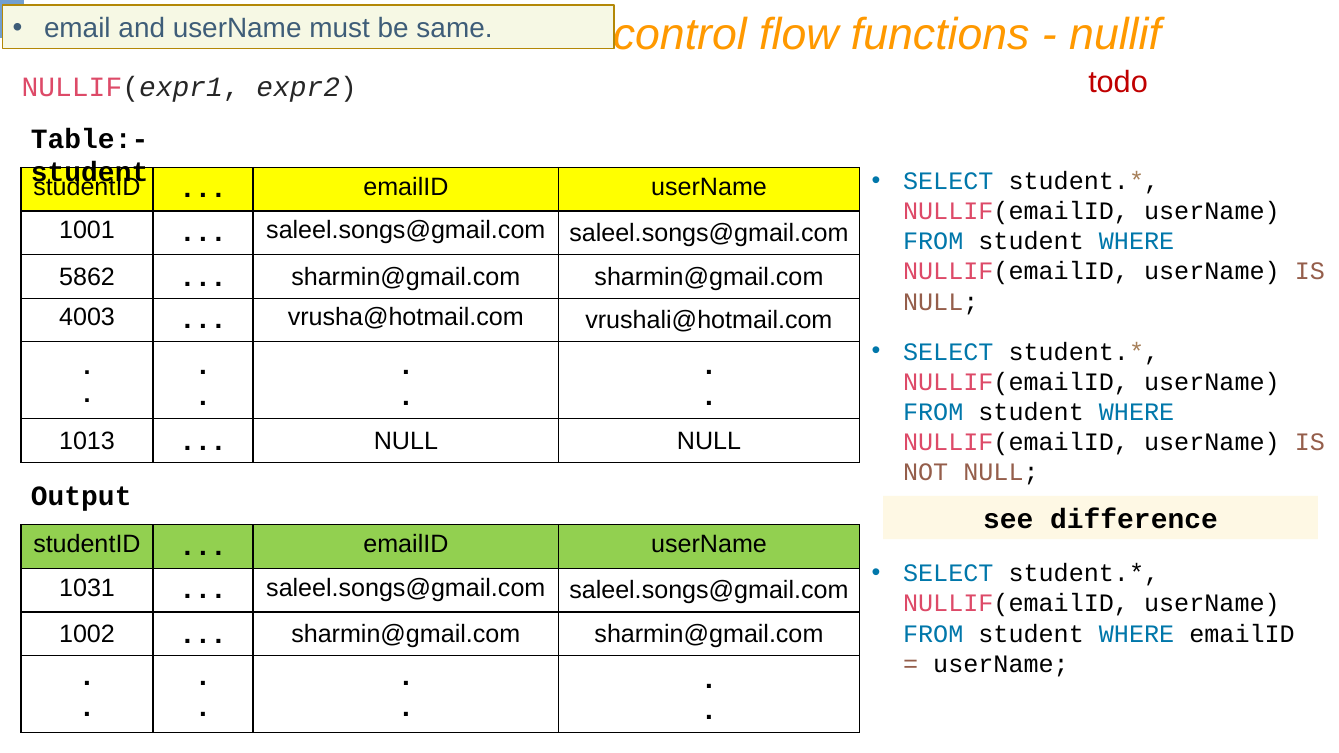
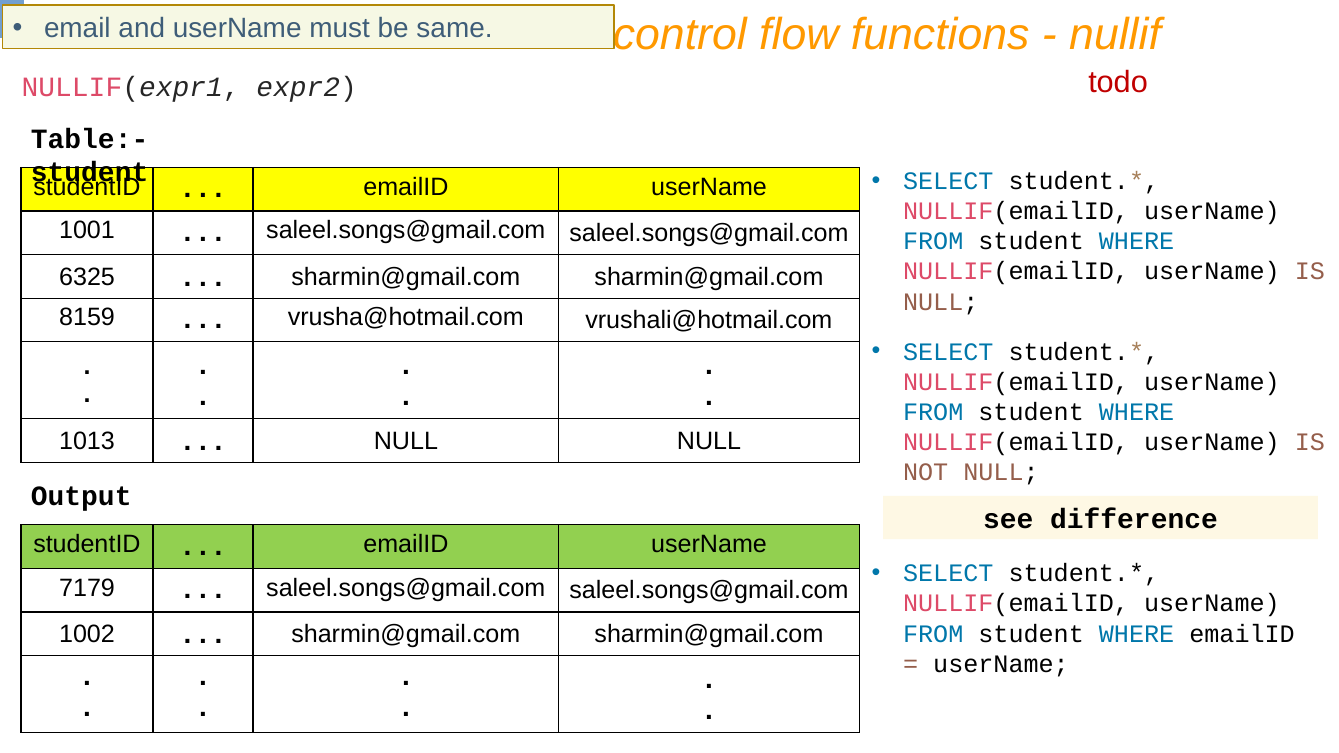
5862: 5862 -> 6325
4003: 4003 -> 8159
1031: 1031 -> 7179
